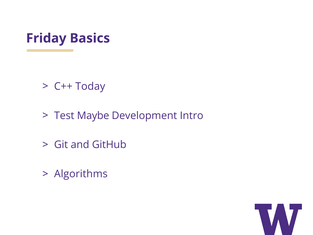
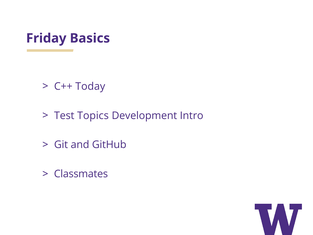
Maybe: Maybe -> Topics
Algorithms: Algorithms -> Classmates
